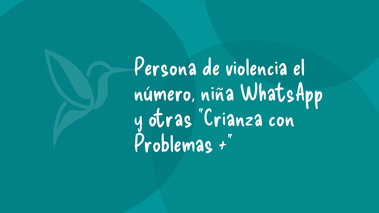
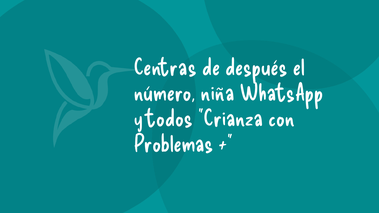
Persona: Persona -> Centras
violencia: violencia -> después
otras: otras -> todos
